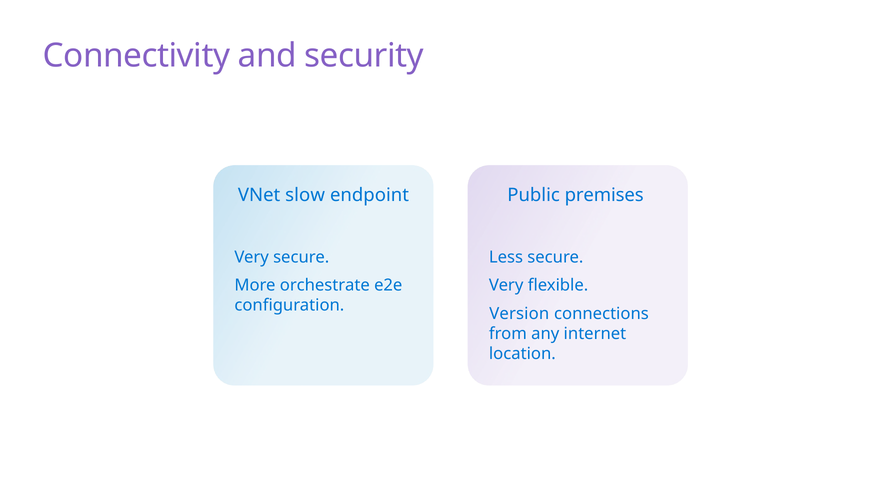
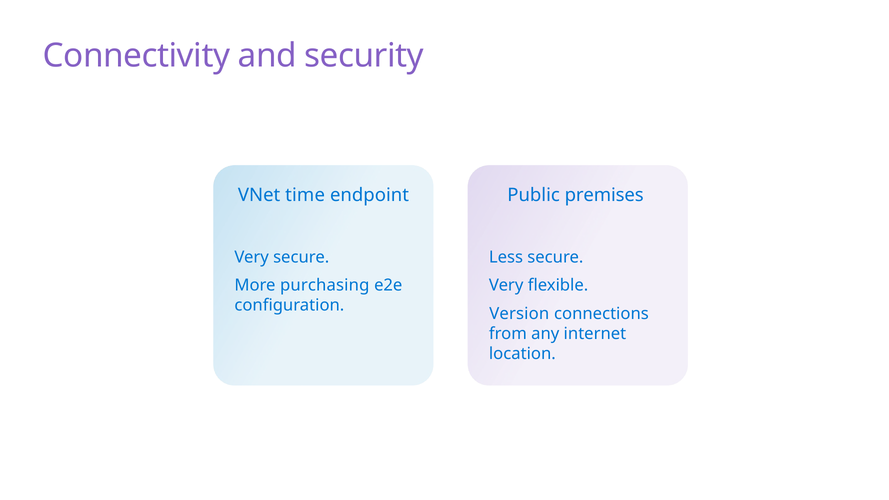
slow: slow -> time
orchestrate: orchestrate -> purchasing
